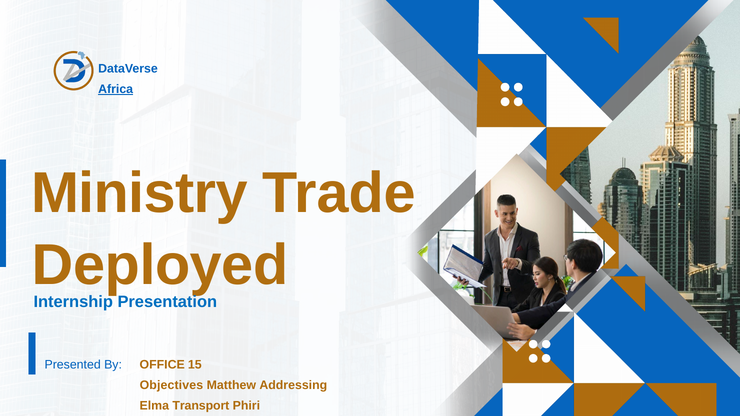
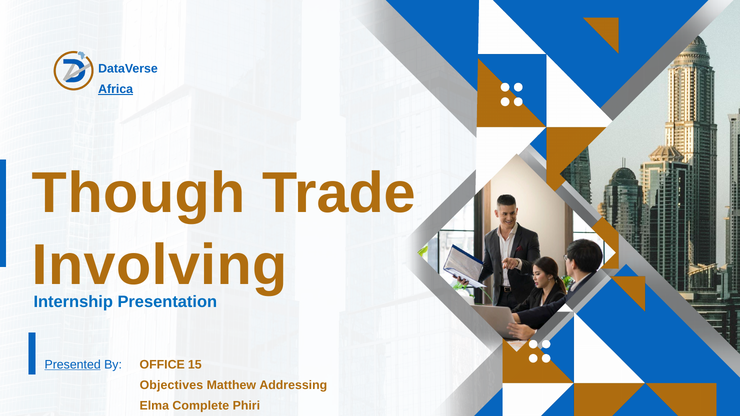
Ministry: Ministry -> Though
Deployed: Deployed -> Involving
Presented underline: none -> present
Transport: Transport -> Complete
